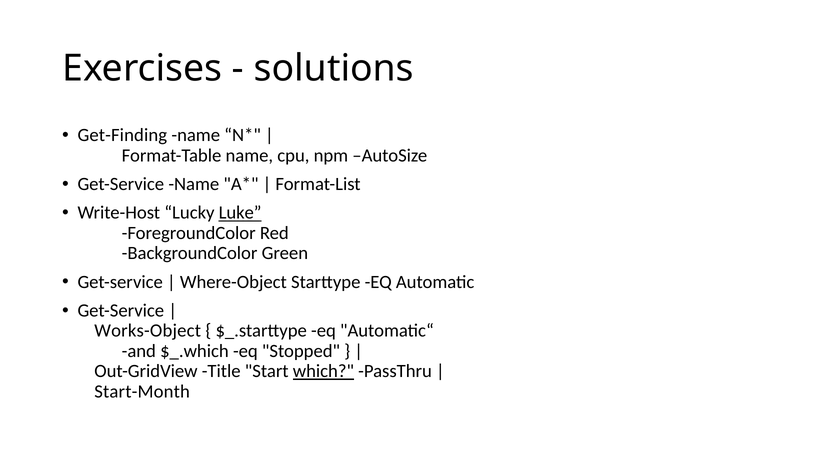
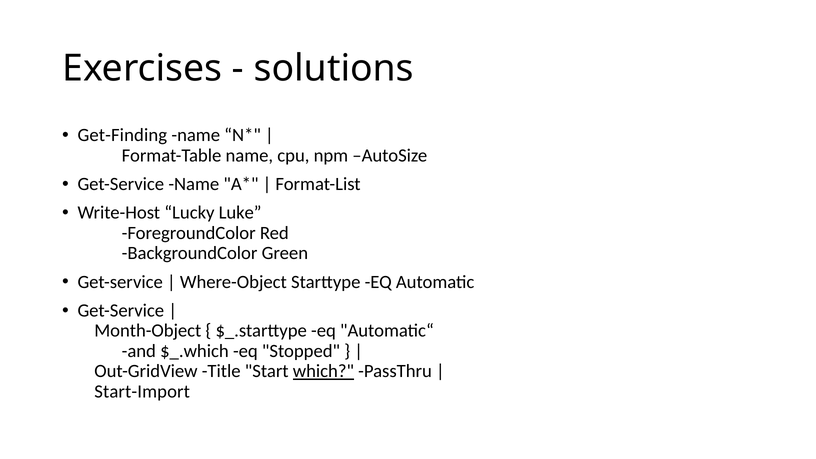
Luke underline: present -> none
Works-Object: Works-Object -> Month-Object
Start-Month: Start-Month -> Start-Import
